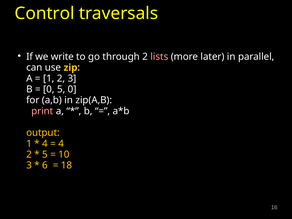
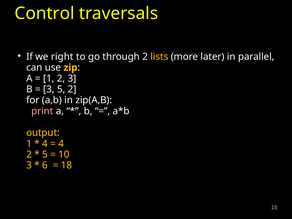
write: write -> right
lists colour: pink -> yellow
0 at (49, 89): 0 -> 3
5 0: 0 -> 2
